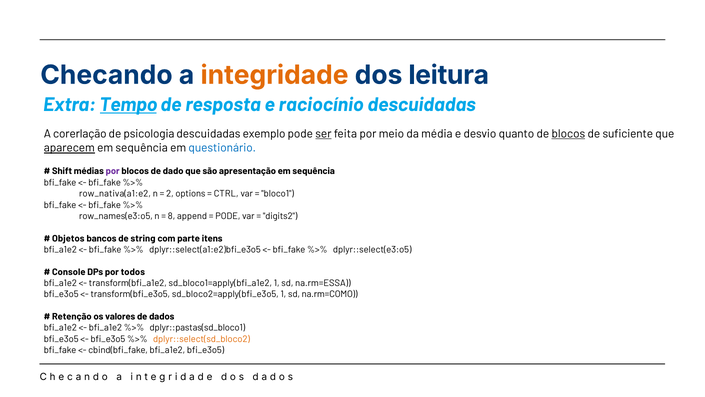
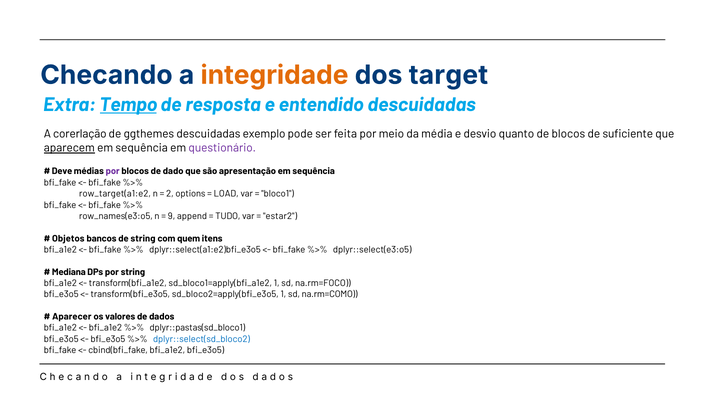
leitura: leitura -> target
raciocínio: raciocínio -> entendido
psicologia: psicologia -> ggthemes
ser underline: present -> none
blocos at (568, 134) underline: present -> none
questionário colour: blue -> purple
Shift: Shift -> Deve
row_nativa(a1:e2: row_nativa(a1:e2 -> row_target(a1:e2
CTRL: CTRL -> LOAD
8: 8 -> 9
PODE at (228, 216): PODE -> TUDO
digits2: digits2 -> estar2
parte: parte -> quem
Console: Console -> Mediana
por todos: todos -> string
na.rm=ESSA: na.rm=ESSA -> na.rm=FOCO
Retenção: Retenção -> Aparecer
dplyr::select(sd_bloco2 colour: orange -> blue
